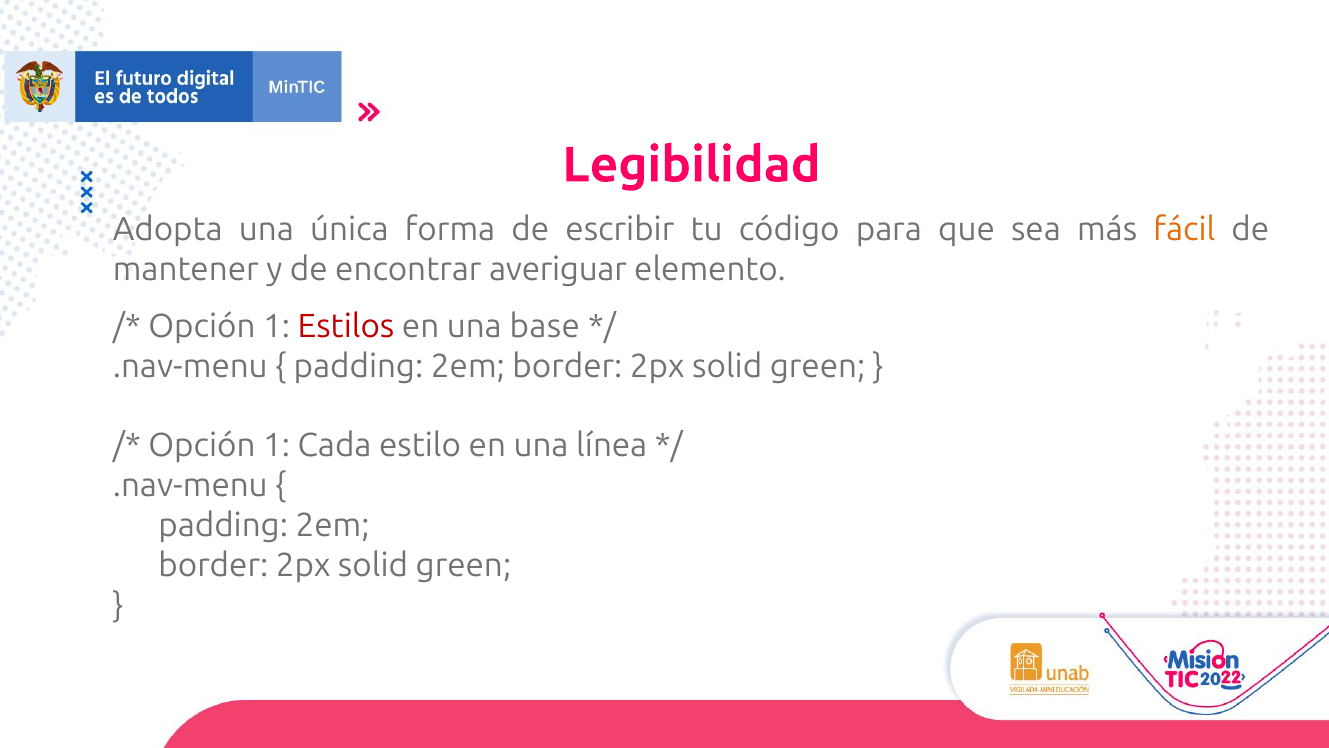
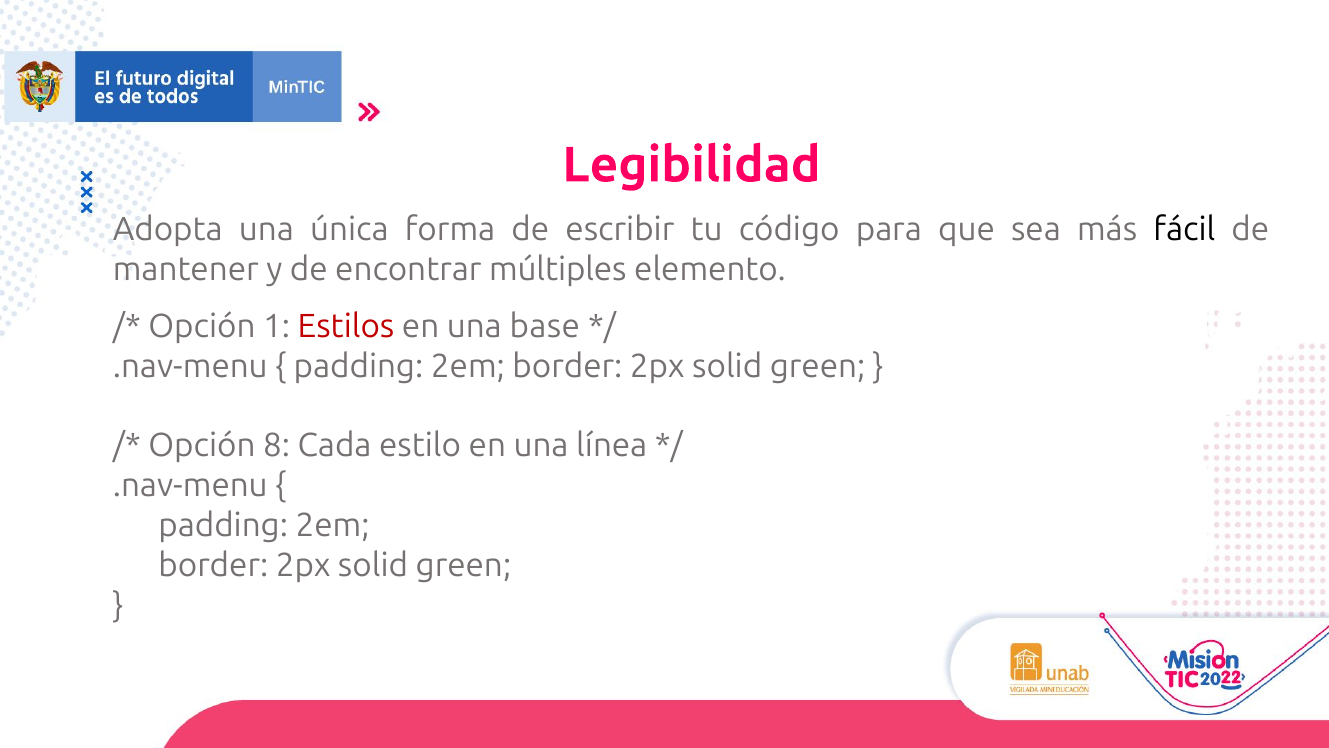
fácil colour: orange -> black
averiguar: averiguar -> múltiples
1 at (277, 446): 1 -> 8
